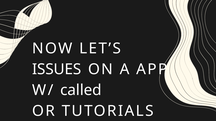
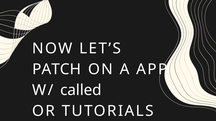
ISSUES: ISSUES -> PATCH
